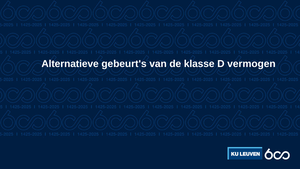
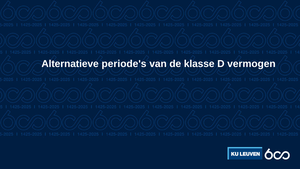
gebeurt's: gebeurt's -> periode's
